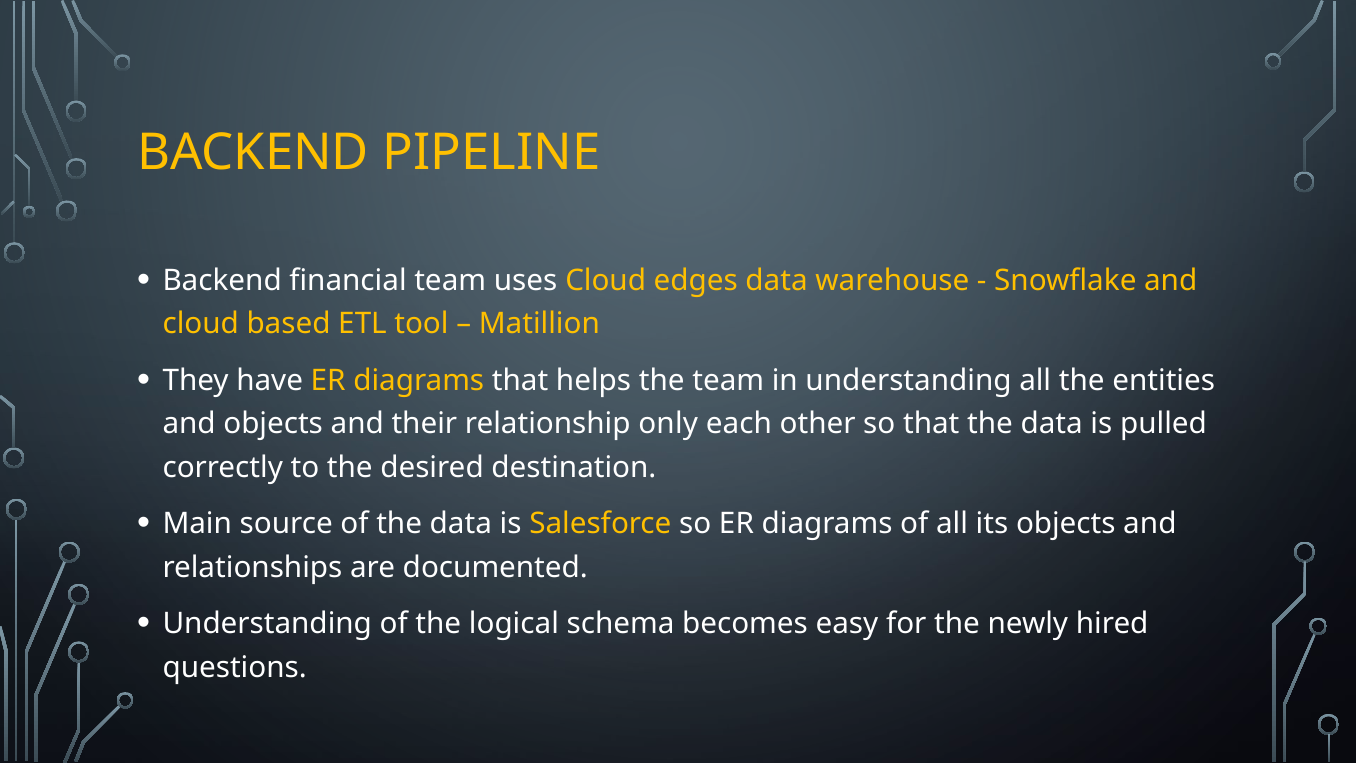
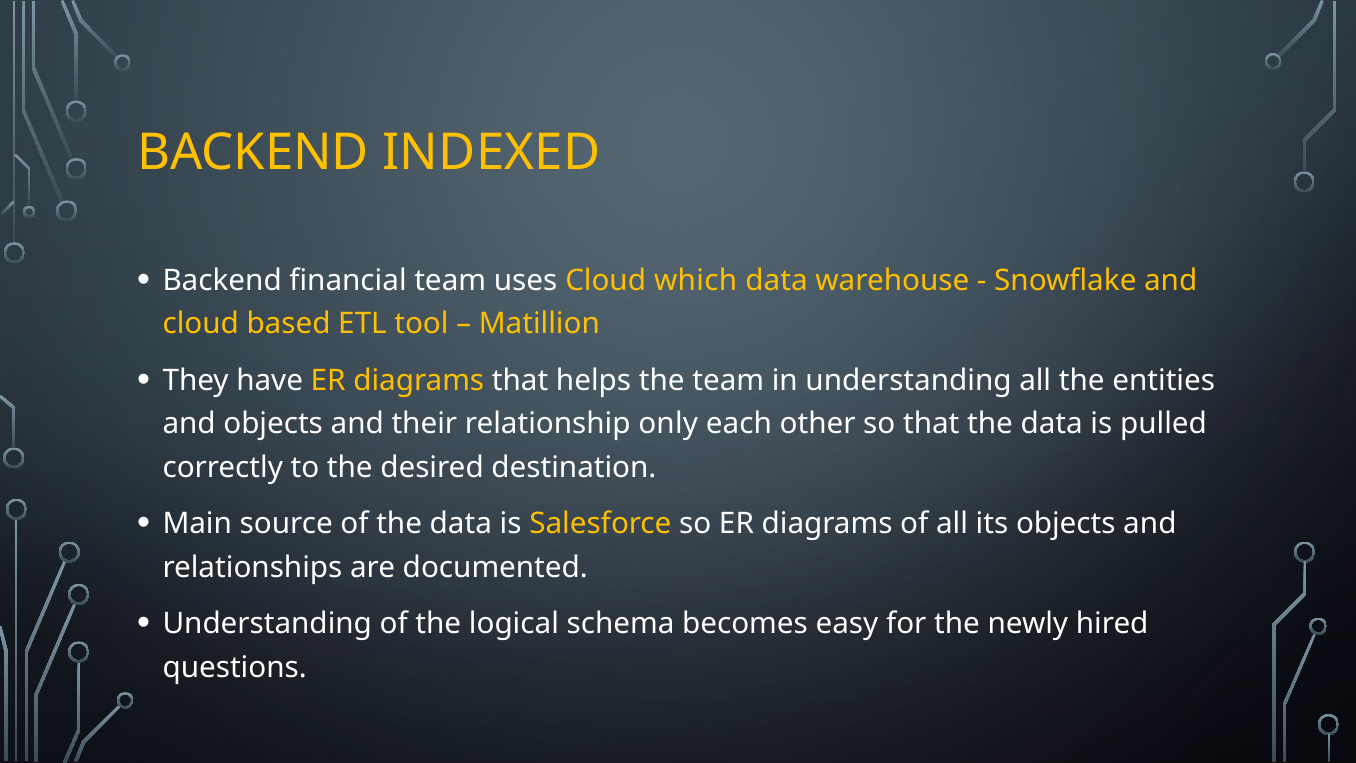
PIPELINE: PIPELINE -> INDEXED
edges: edges -> which
